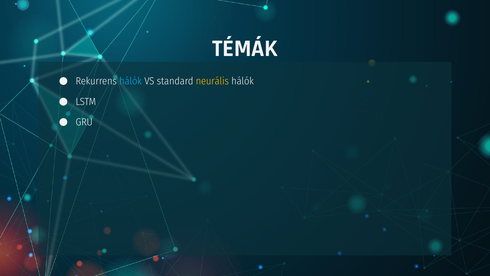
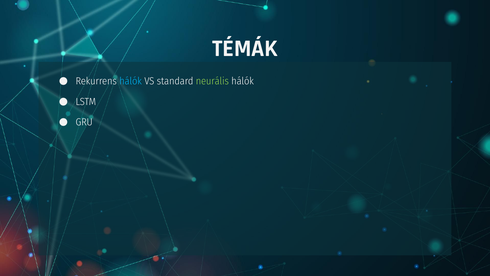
neurális colour: yellow -> light green
